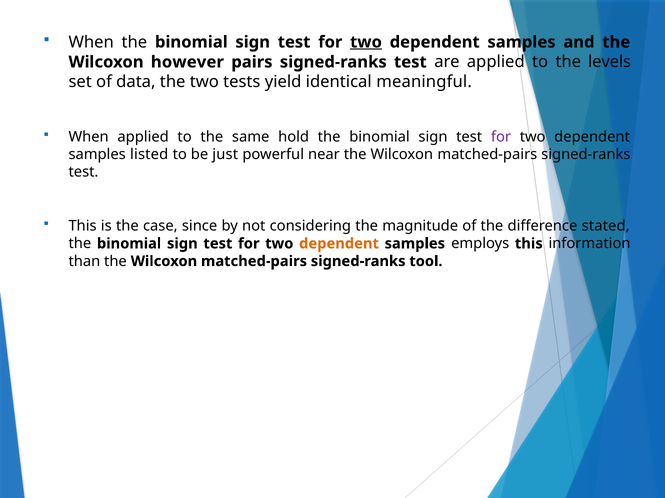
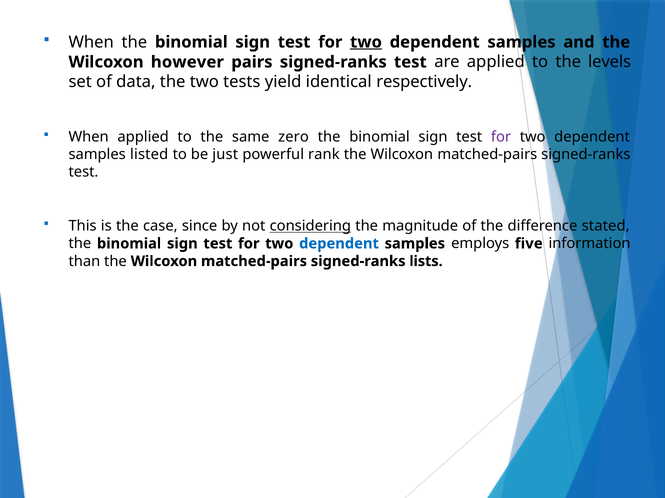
meaningful: meaningful -> respectively
hold: hold -> zero
near: near -> rank
considering underline: none -> present
dependent at (339, 244) colour: orange -> blue
employs this: this -> five
tool: tool -> lists
